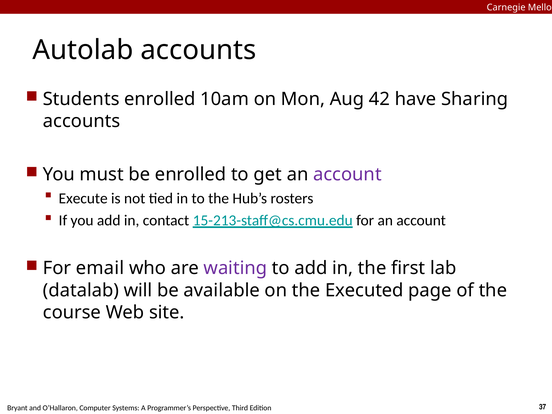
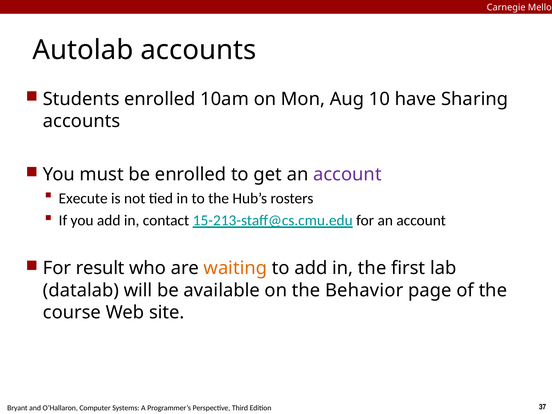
42: 42 -> 10
email: email -> result
waiting colour: purple -> orange
Executed: Executed -> Behavior
